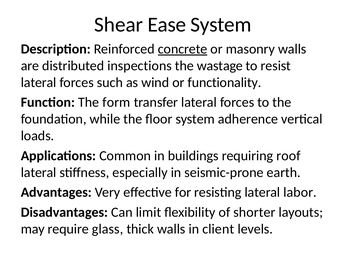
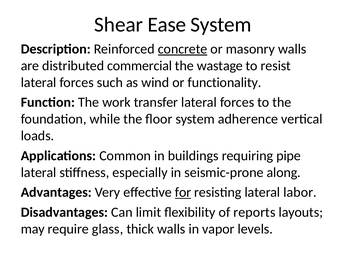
inspections: inspections -> commercial
form: form -> work
roof: roof -> pipe
earth: earth -> along
for underline: none -> present
shorter: shorter -> reports
client: client -> vapor
